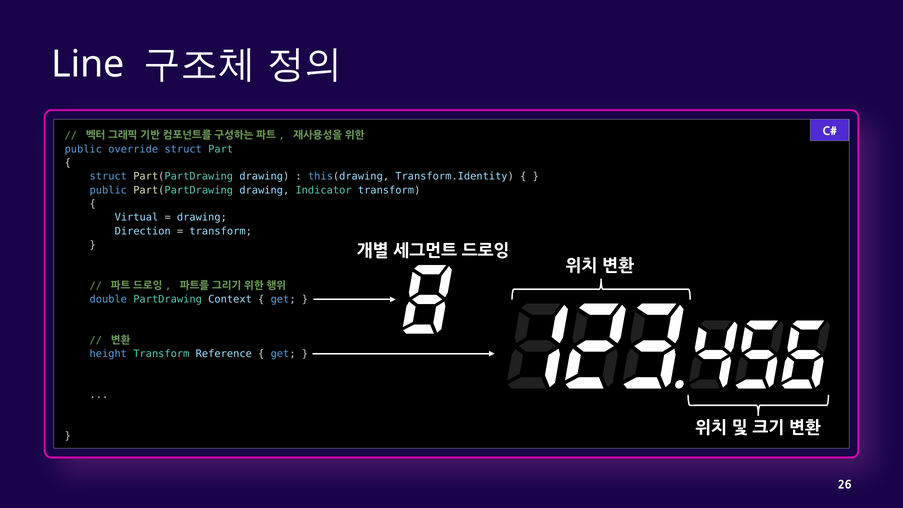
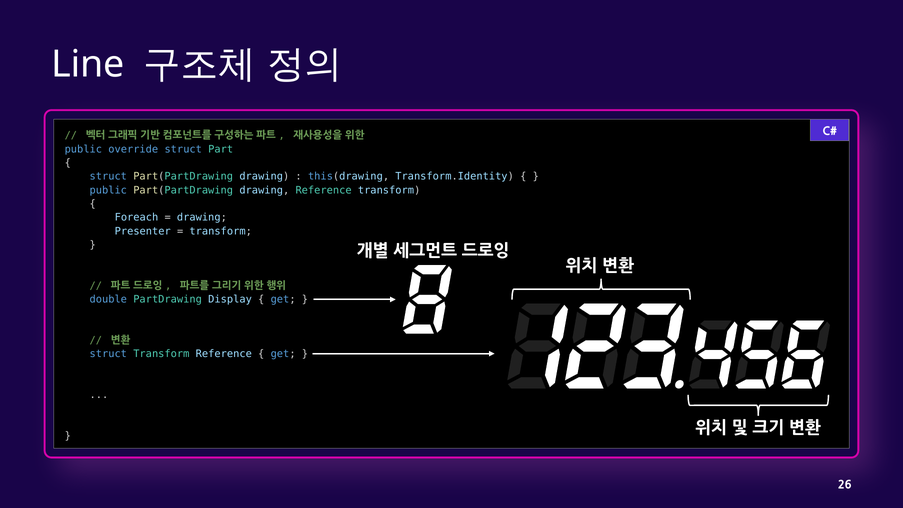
drawing Indicator: Indicator -> Reference
Virtual: Virtual -> Foreach
Direction: Direction -> Presenter
Context: Context -> Display
height at (108, 354): height -> struct
